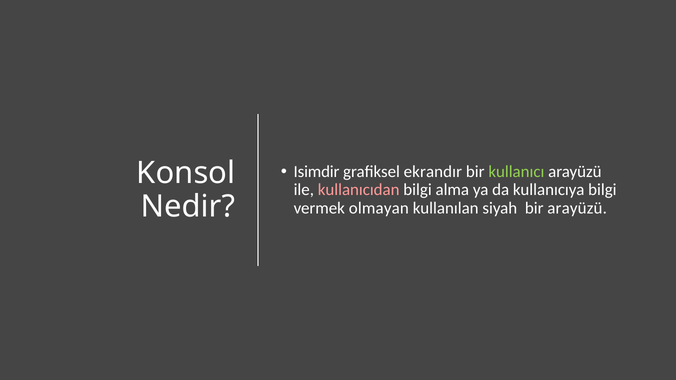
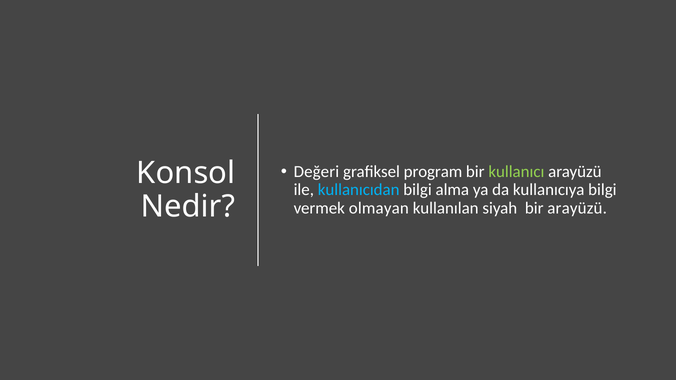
Isimdir: Isimdir -> Değeri
ekrandır: ekrandır -> program
kullanıcıdan colour: pink -> light blue
